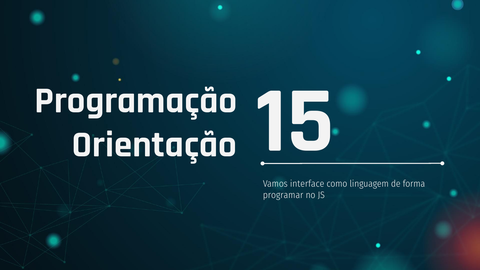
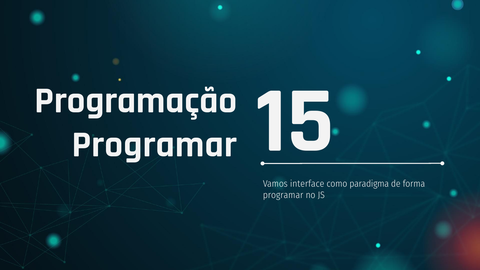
Orientação at (154, 144): Orientação -> Programar
linguagem: linguagem -> paradigma
